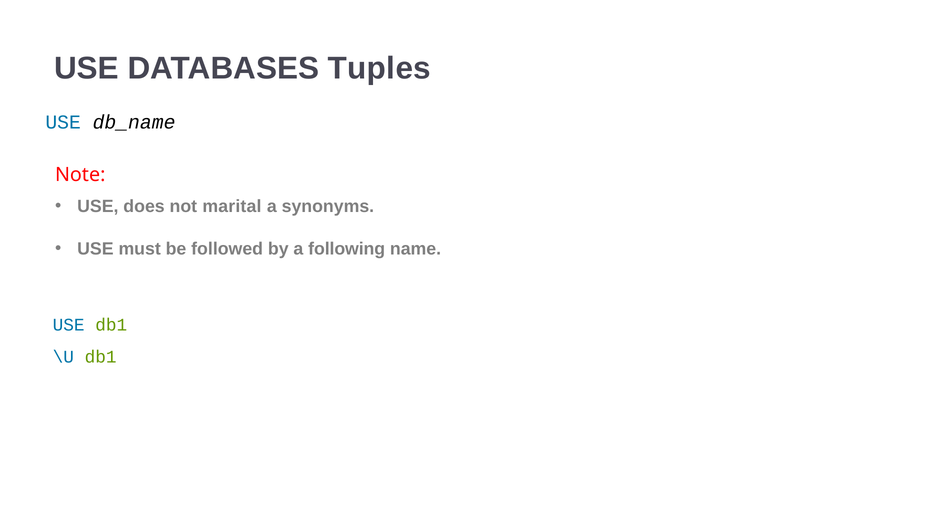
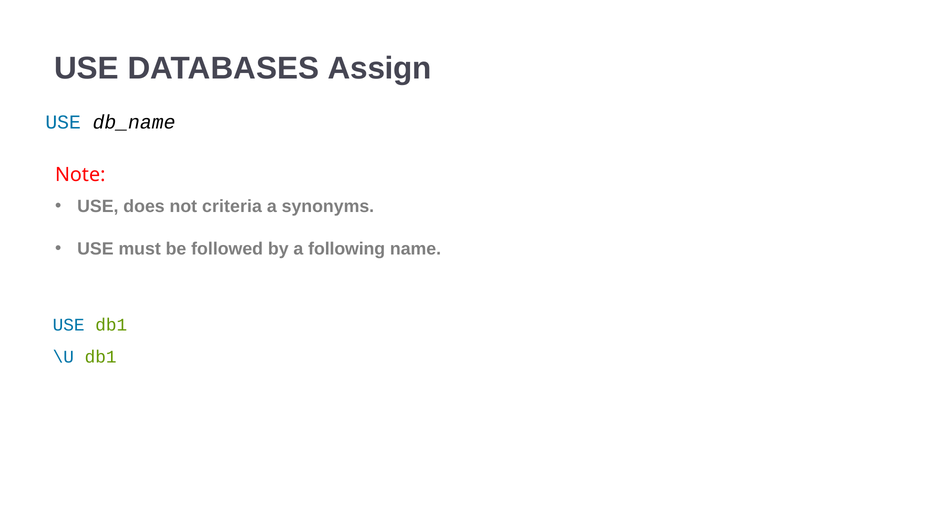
Tuples: Tuples -> Assign
marital: marital -> criteria
